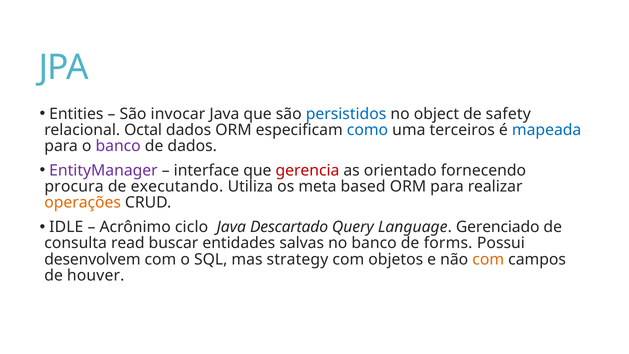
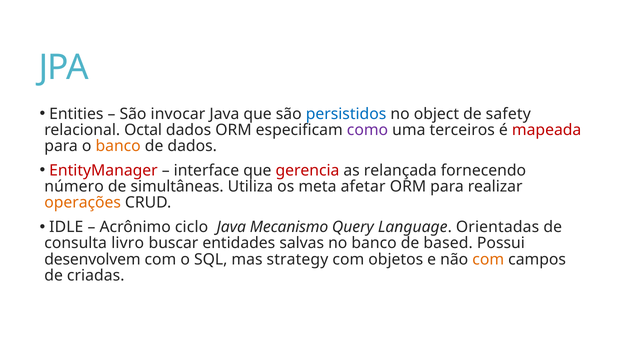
como colour: blue -> purple
mapeada colour: blue -> red
banco at (118, 146) colour: purple -> orange
EntityManager colour: purple -> red
orientado: orientado -> relançada
procura: procura -> número
executando: executando -> simultâneas
based: based -> afetar
Descartado: Descartado -> Mecanismo
Gerenciado: Gerenciado -> Orientadas
read: read -> livro
forms: forms -> based
houver: houver -> criadas
